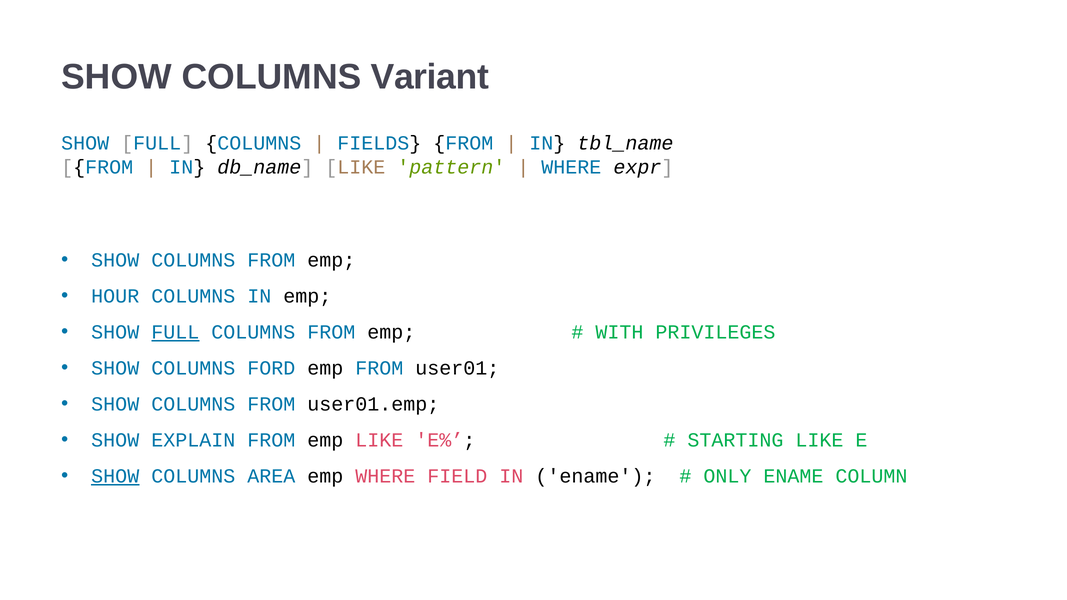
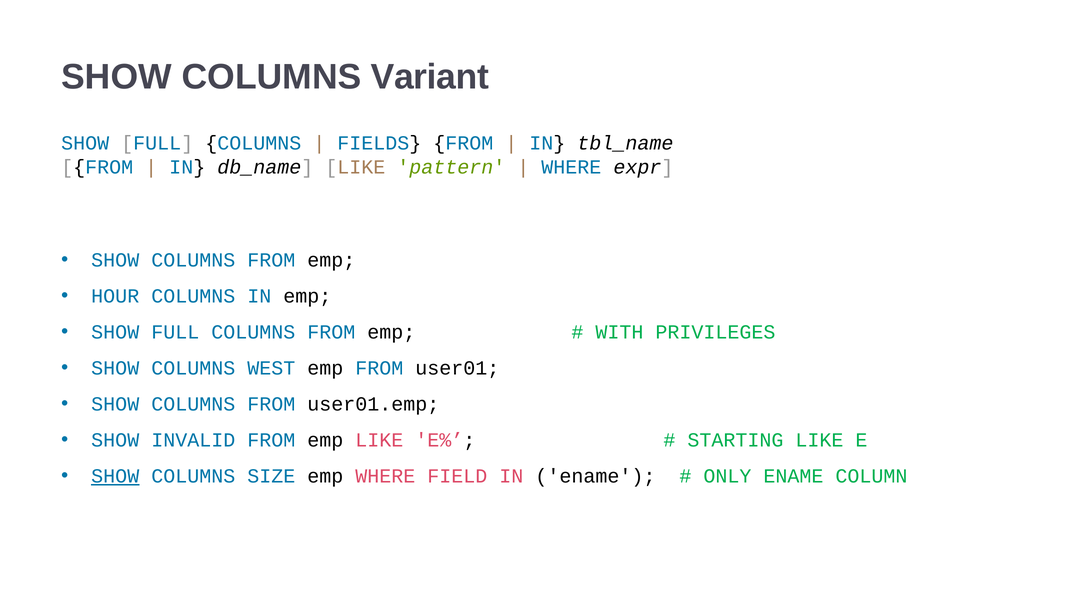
FULL at (175, 332) underline: present -> none
FORD: FORD -> WEST
EXPLAIN: EXPLAIN -> INVALID
AREA: AREA -> SIZE
